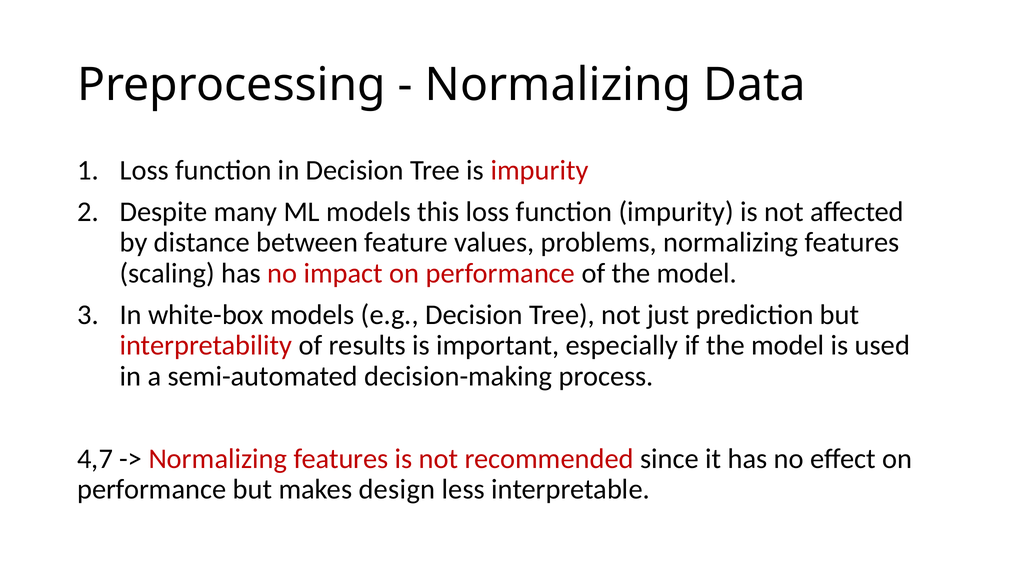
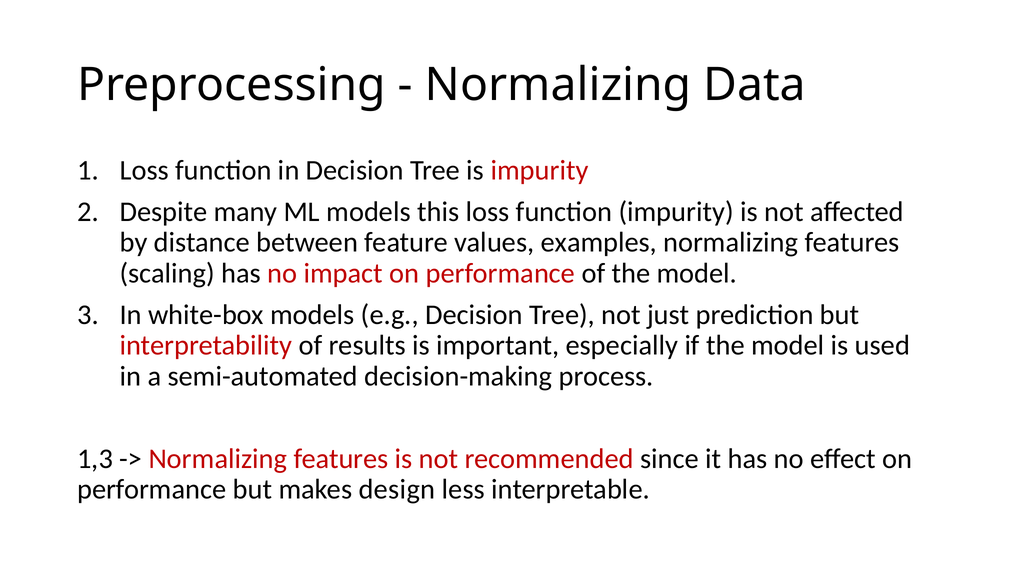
problems: problems -> examples
4,7: 4,7 -> 1,3
